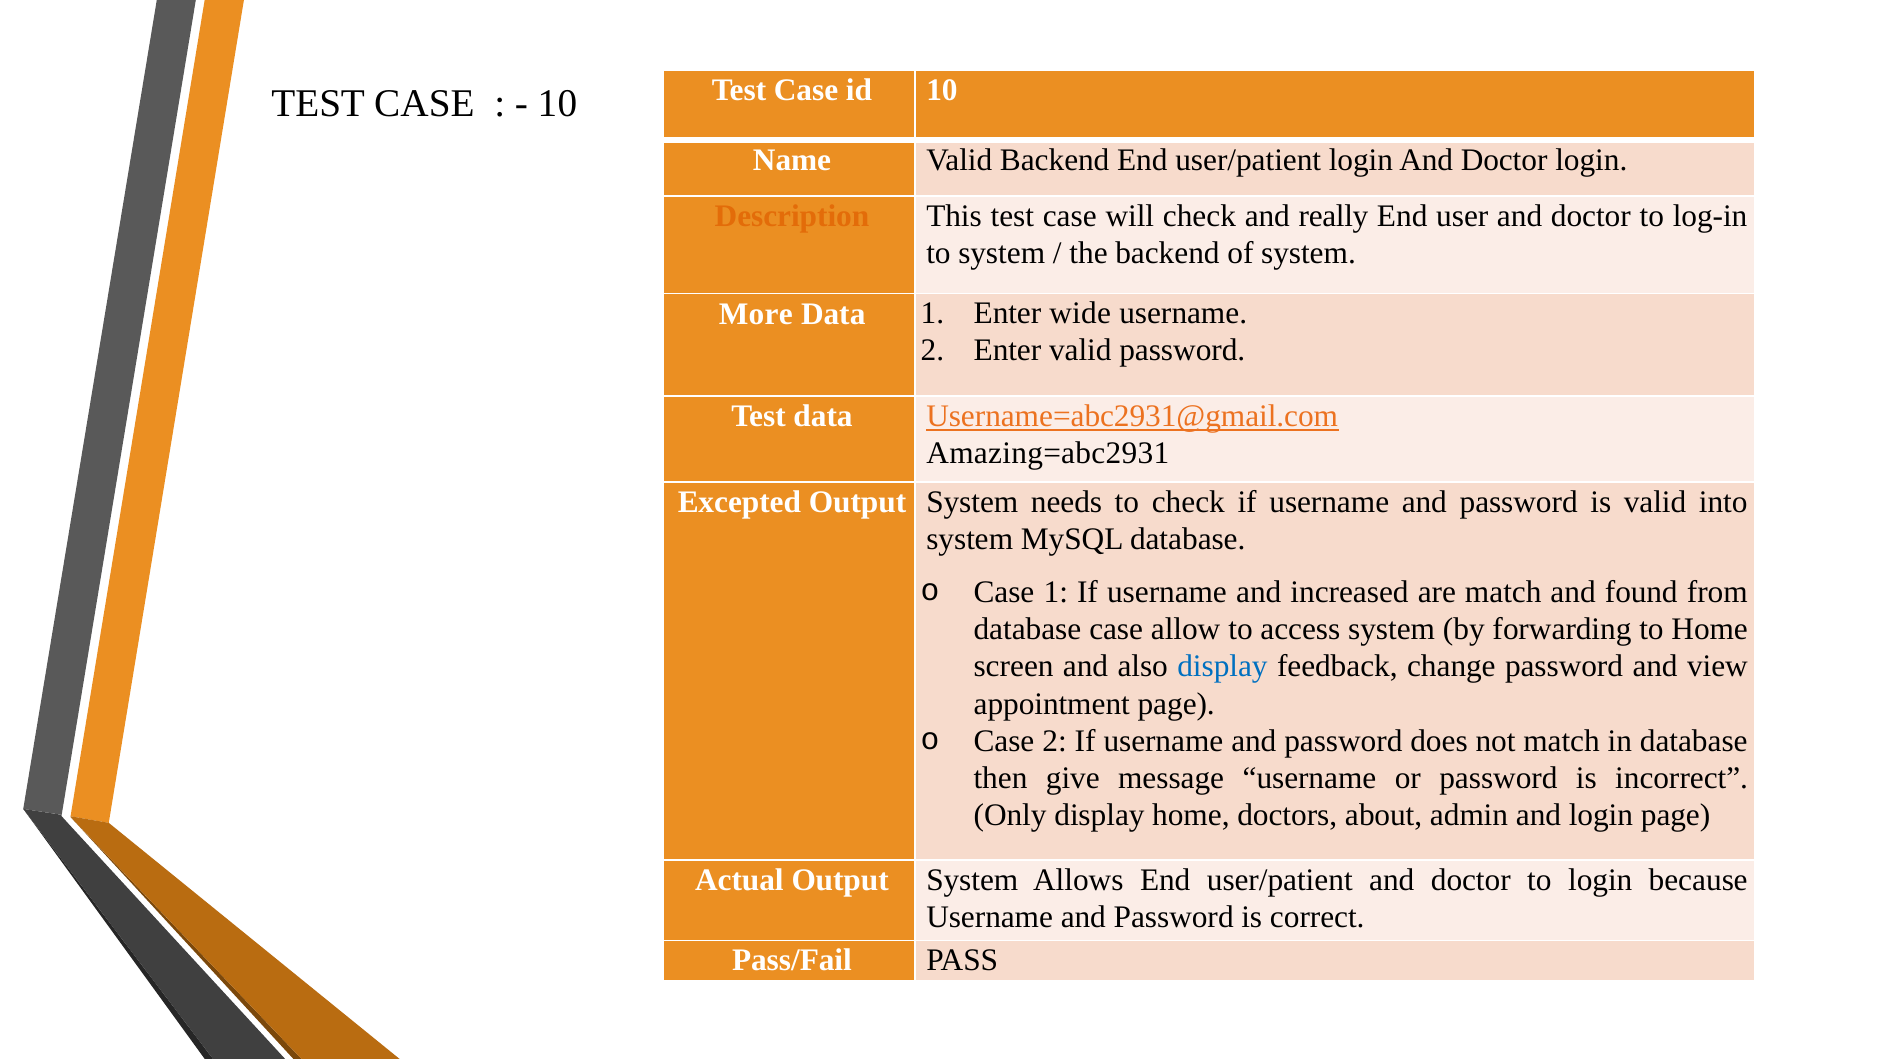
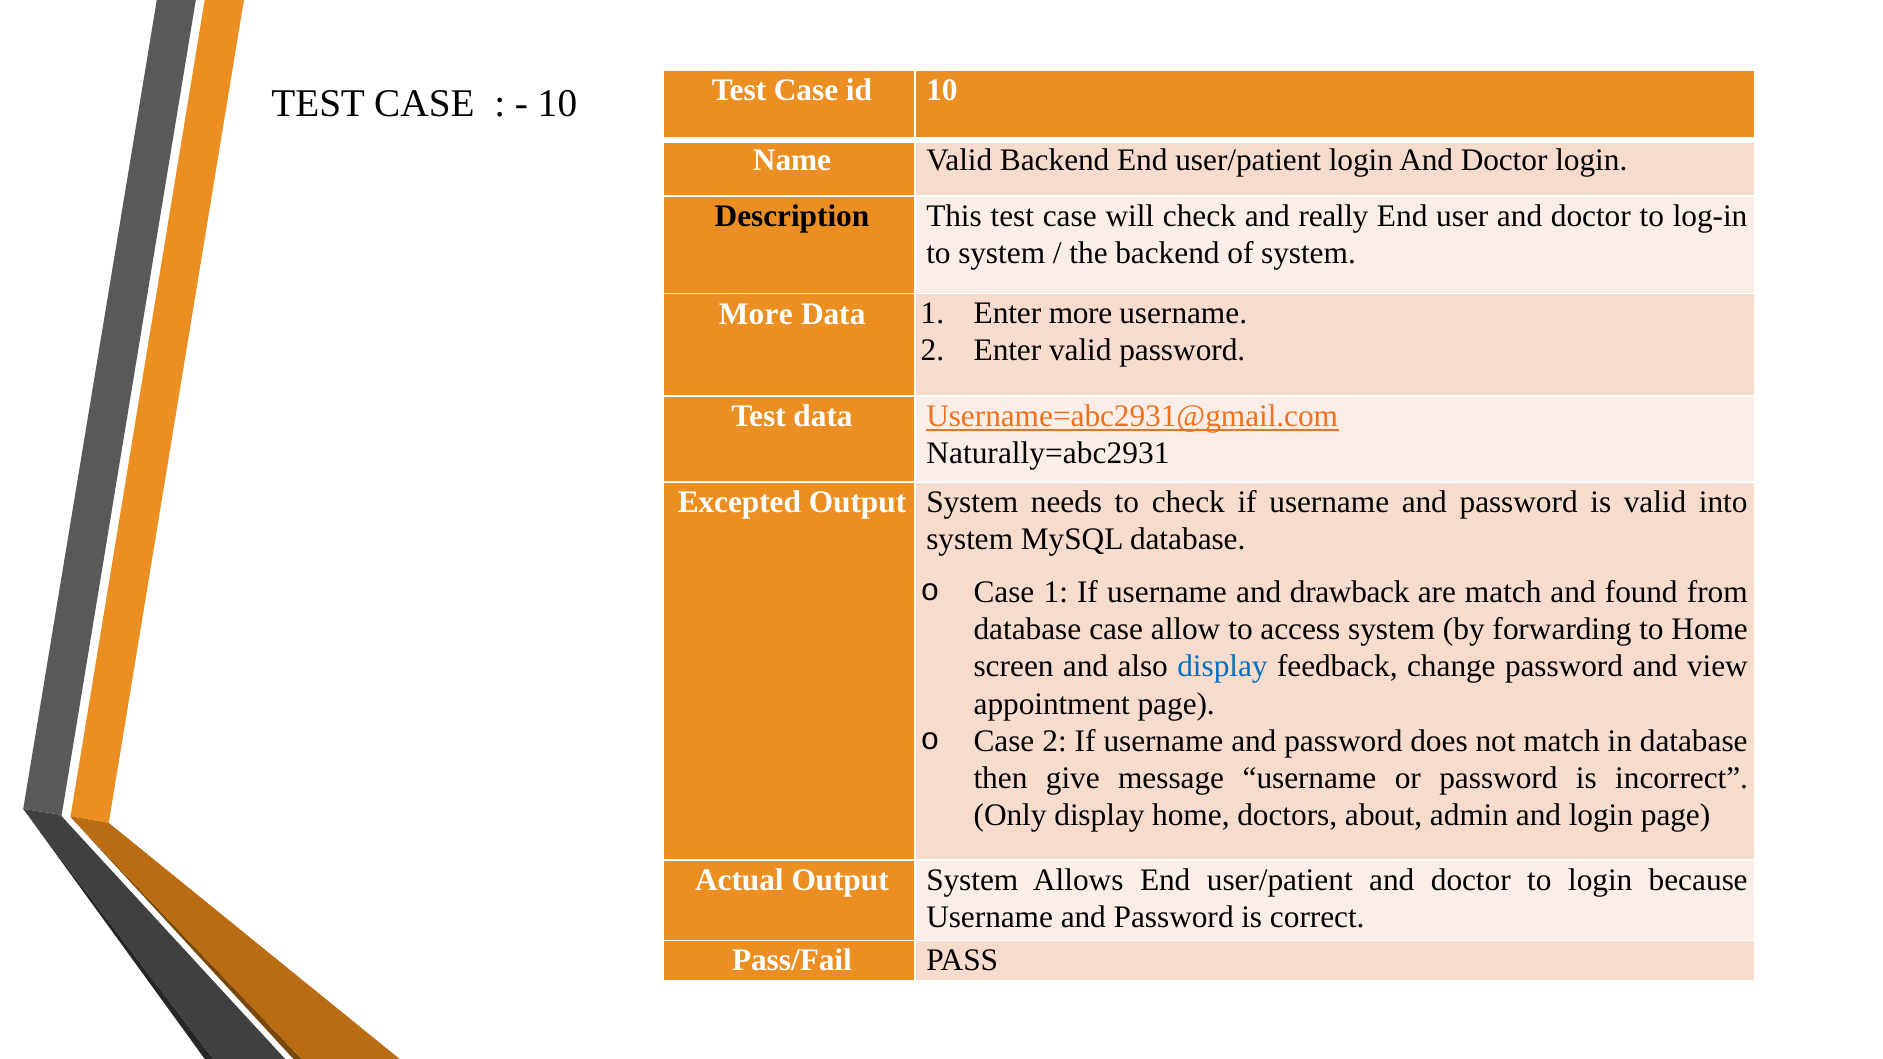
Description colour: orange -> black
Enter wide: wide -> more
Amazing=abc2931: Amazing=abc2931 -> Naturally=abc2931
increased: increased -> drawback
